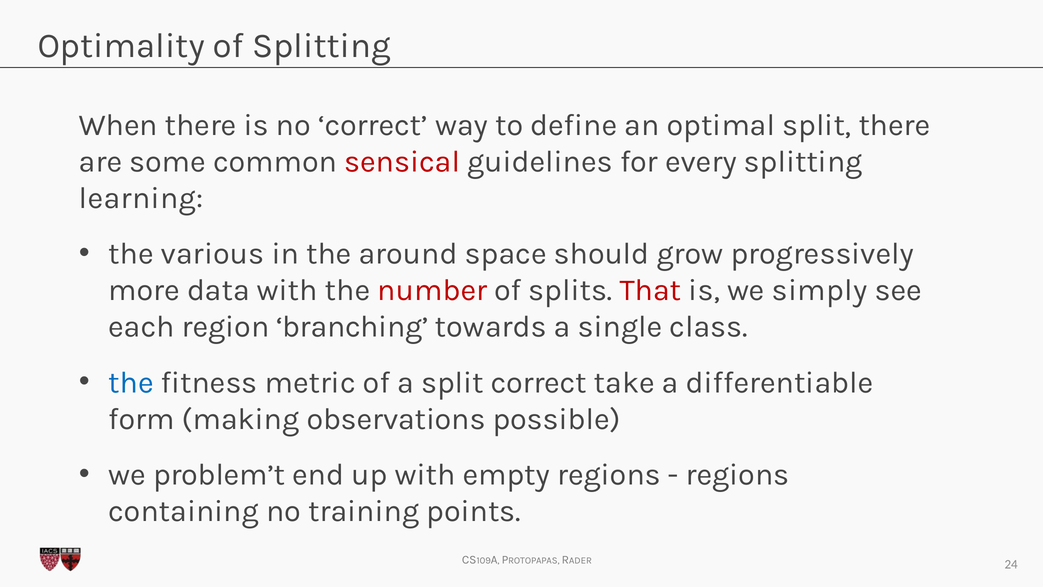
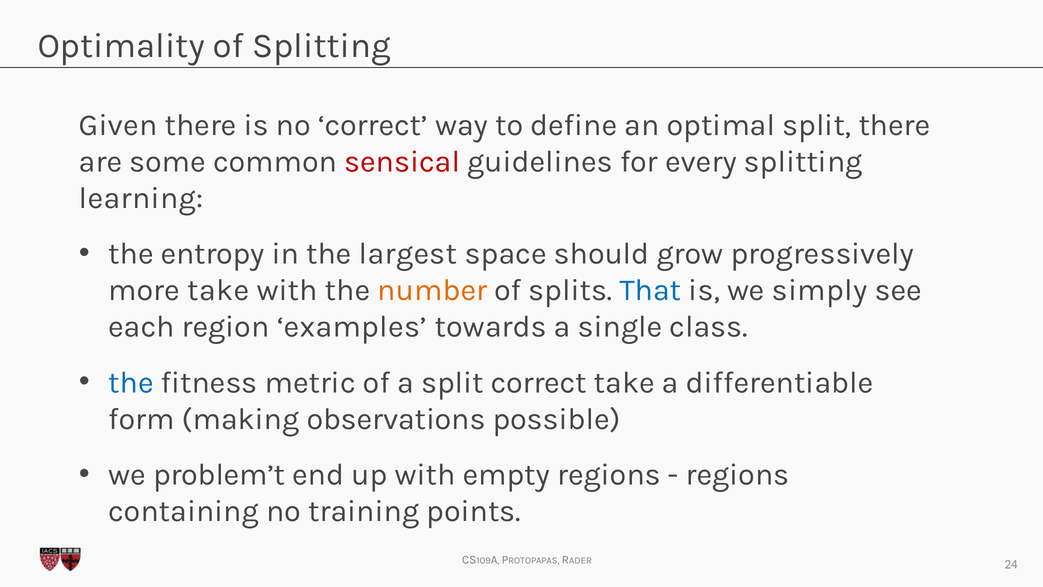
When: When -> Given
various: various -> entropy
around: around -> largest
more data: data -> take
number colour: red -> orange
That colour: red -> blue
branching: branching -> examples
